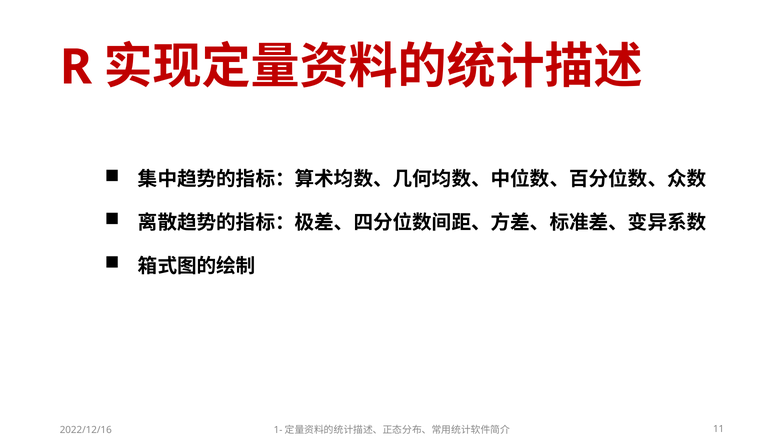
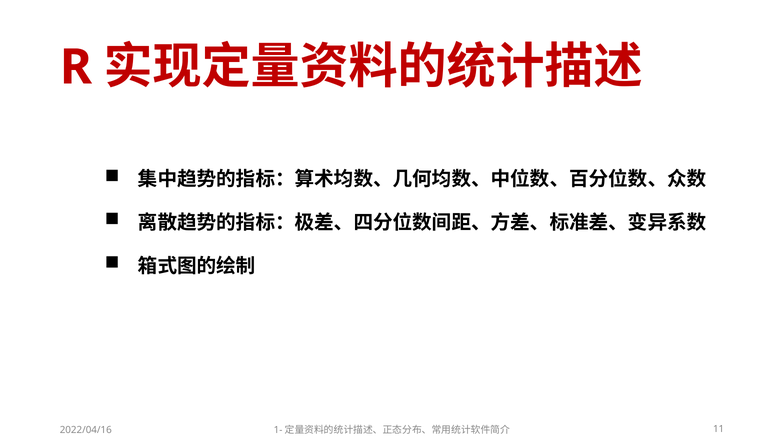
2022/12/16: 2022/12/16 -> 2022/04/16
